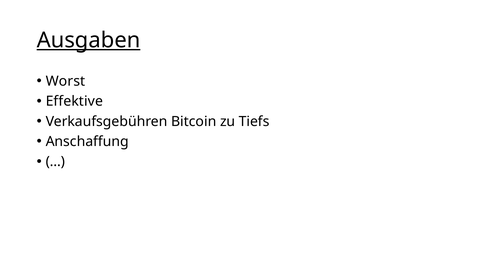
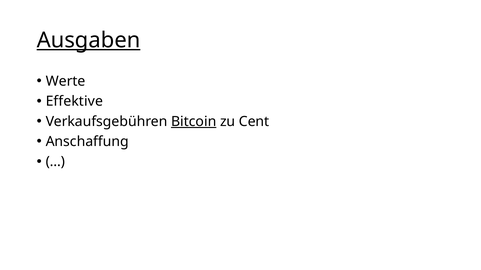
Worst: Worst -> Werte
Bitcoin underline: none -> present
Tiefs: Tiefs -> Cent
